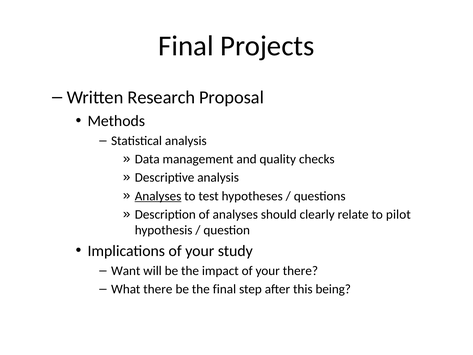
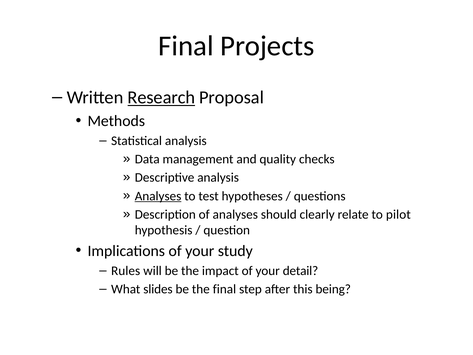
Research underline: none -> present
Want: Want -> Rules
your there: there -> detail
What there: there -> slides
